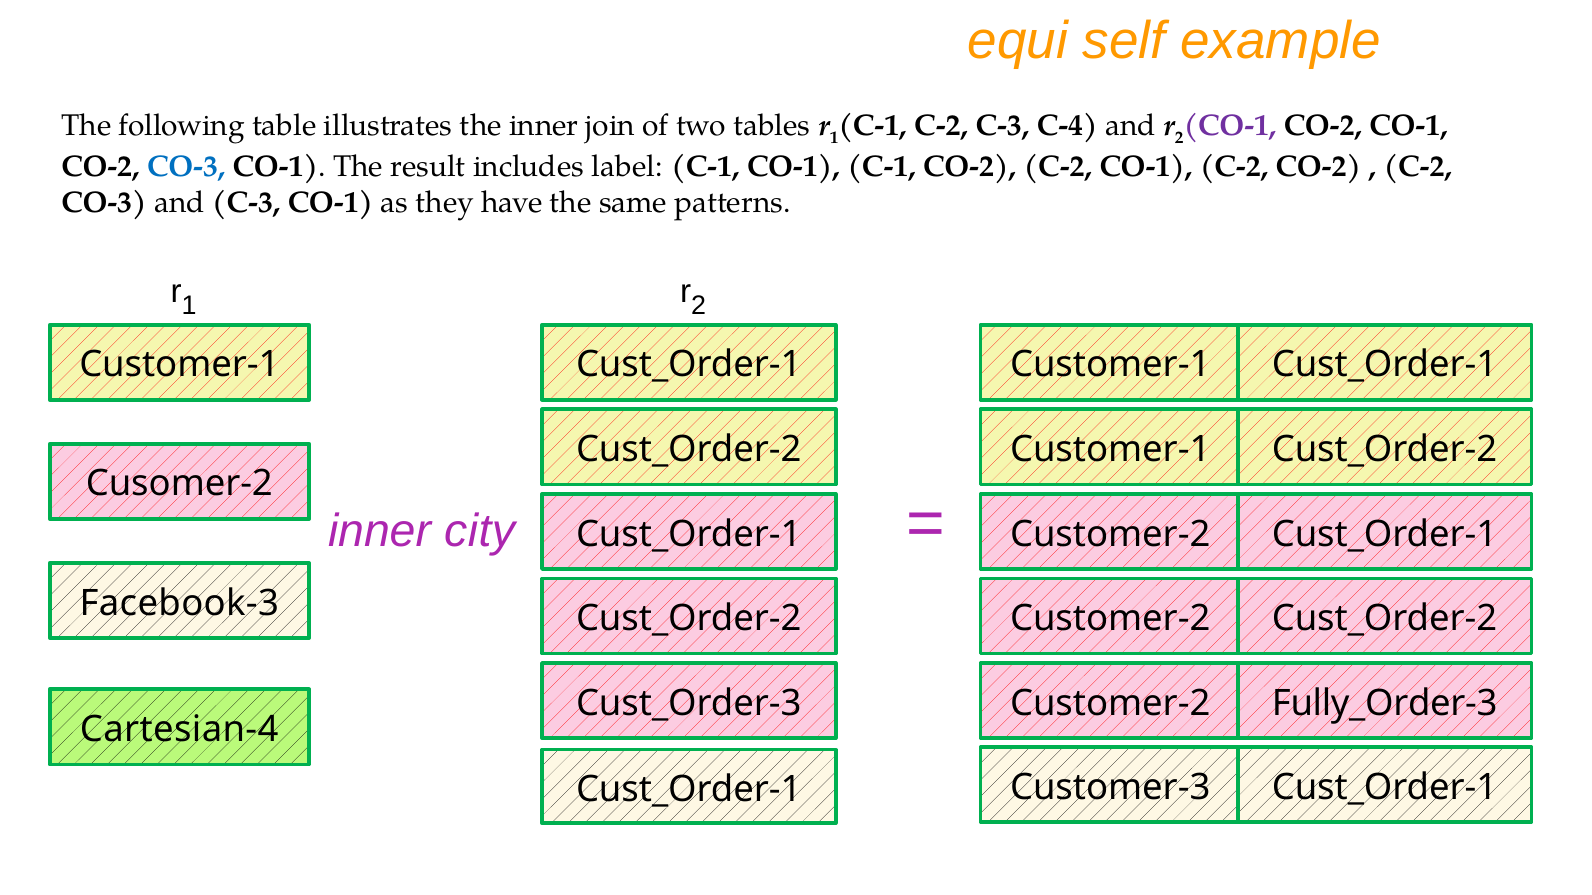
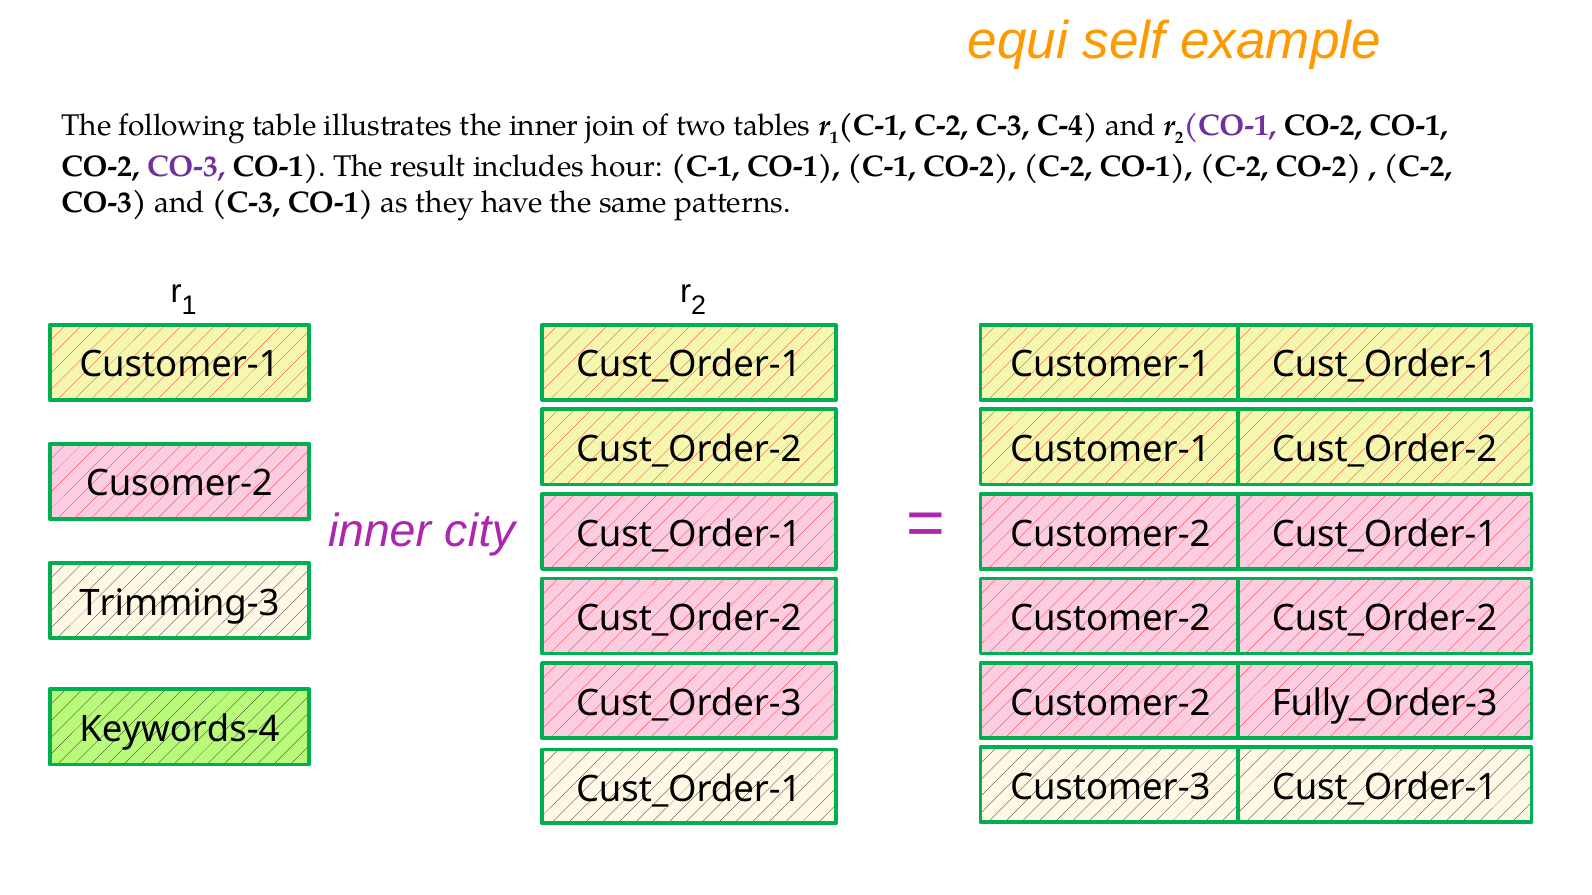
CO-3 at (186, 167) colour: blue -> purple
label: label -> hour
Facebook-3: Facebook-3 -> Trimming-3
Cartesian-4: Cartesian-4 -> Keywords-4
